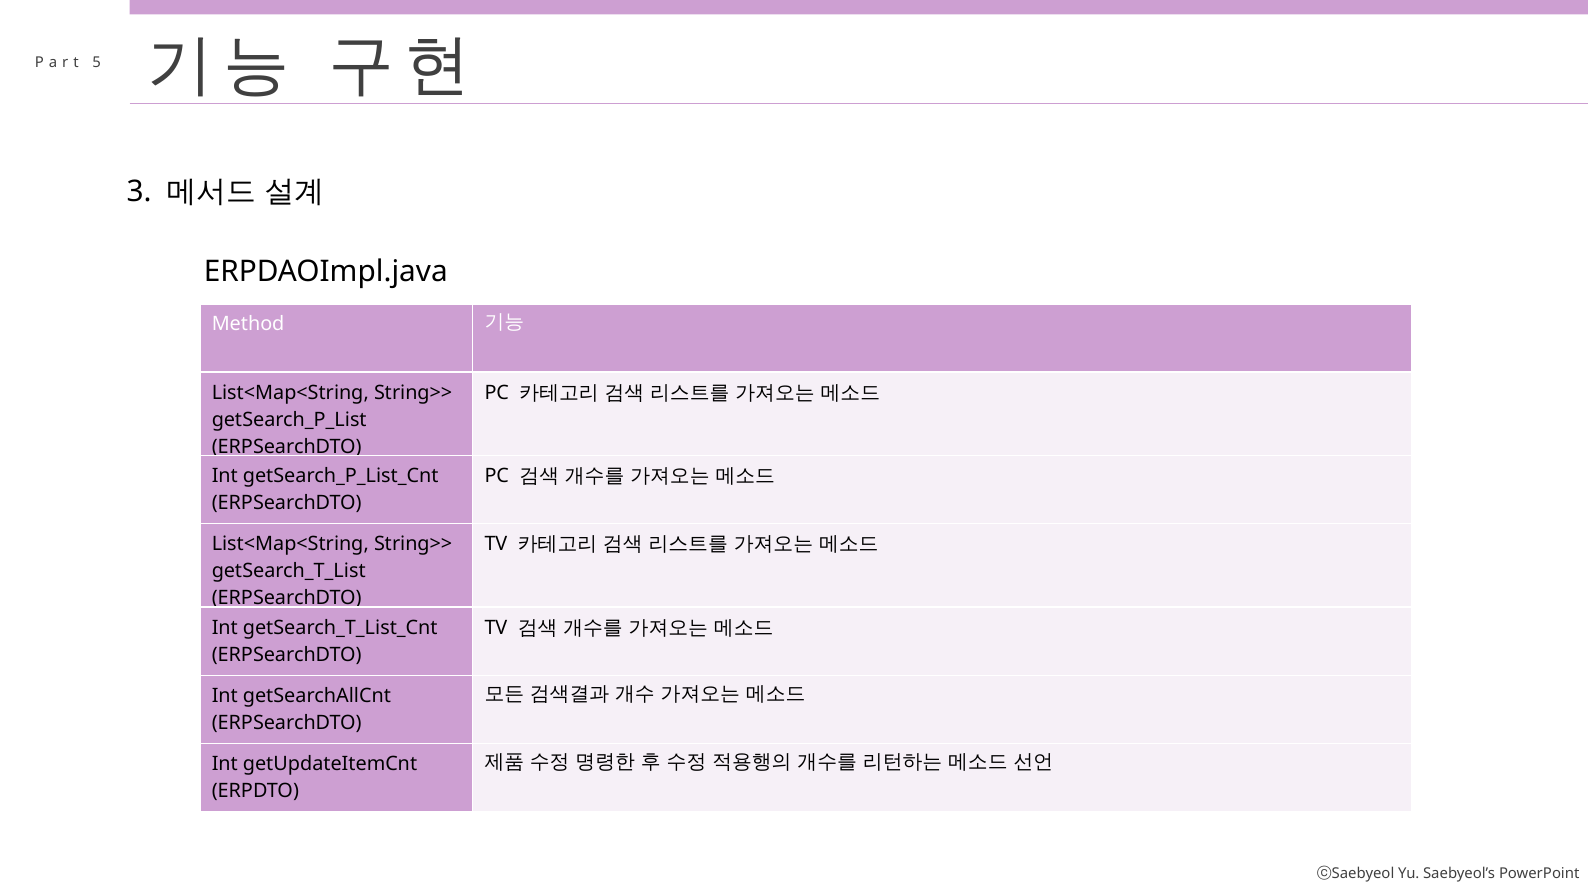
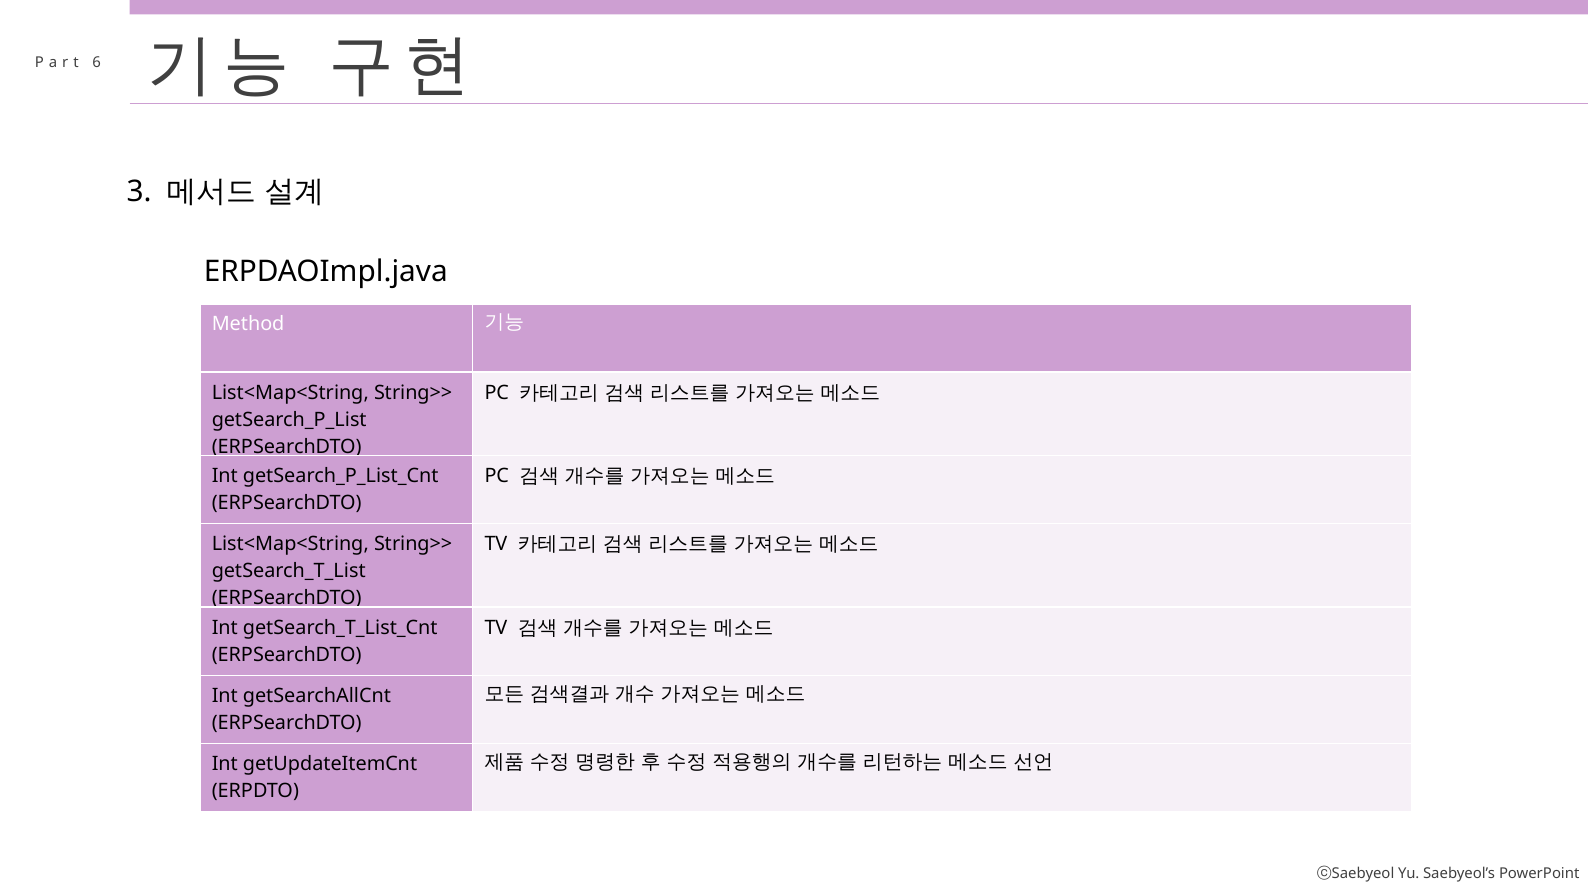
5: 5 -> 6
